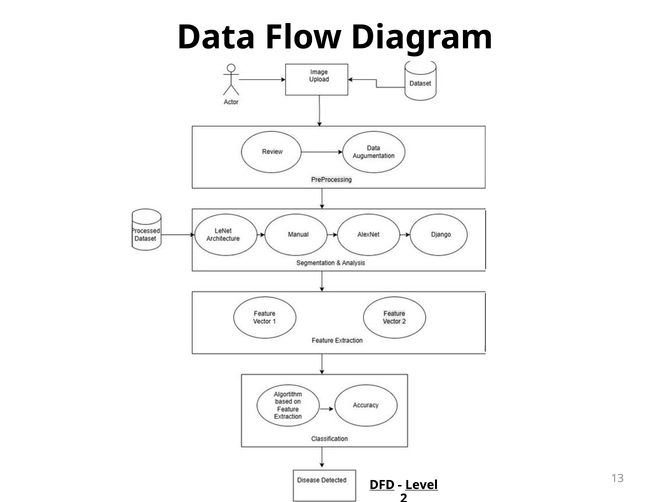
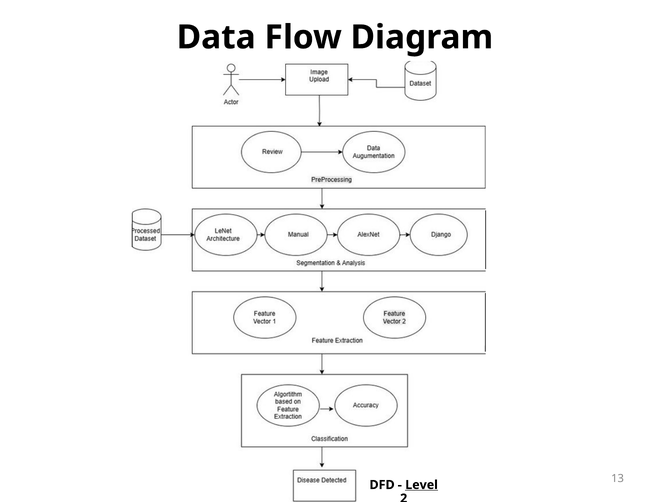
DFD underline: present -> none
